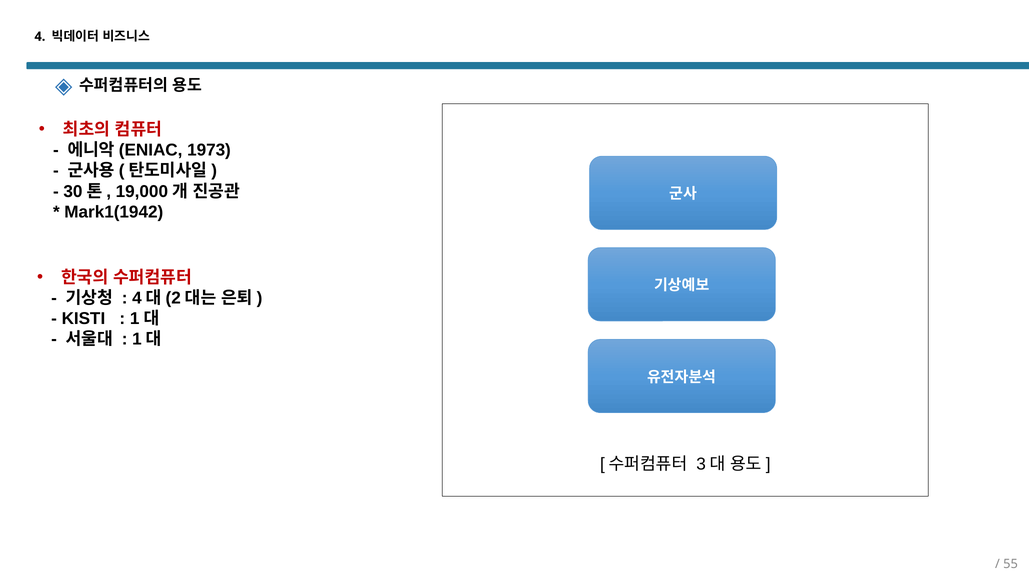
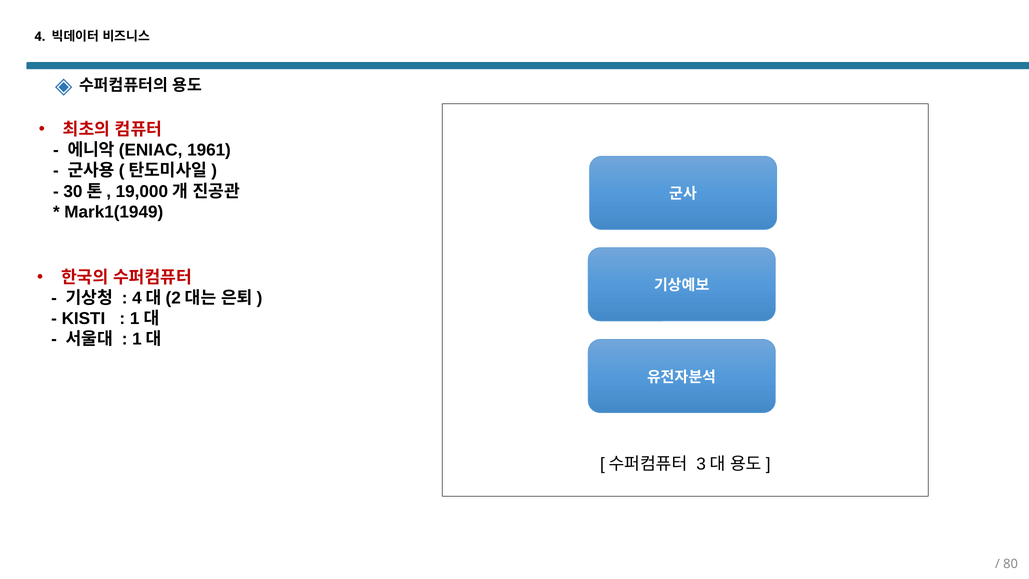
1973: 1973 -> 1961
Mark1(1942: Mark1(1942 -> Mark1(1949
55: 55 -> 80
